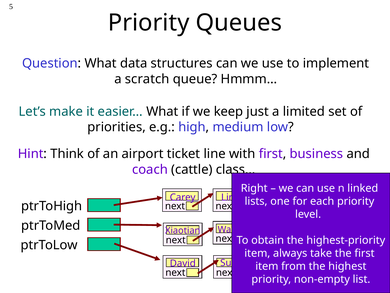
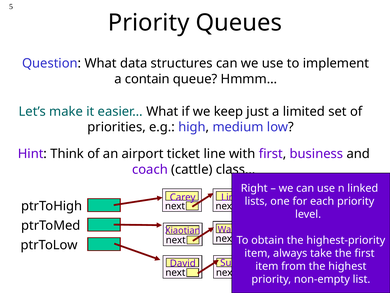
scratch: scratch -> contain
